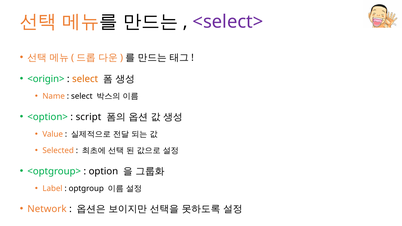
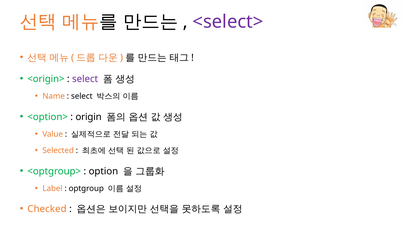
select at (85, 79) colour: orange -> purple
script: script -> origin
Network: Network -> Checked
